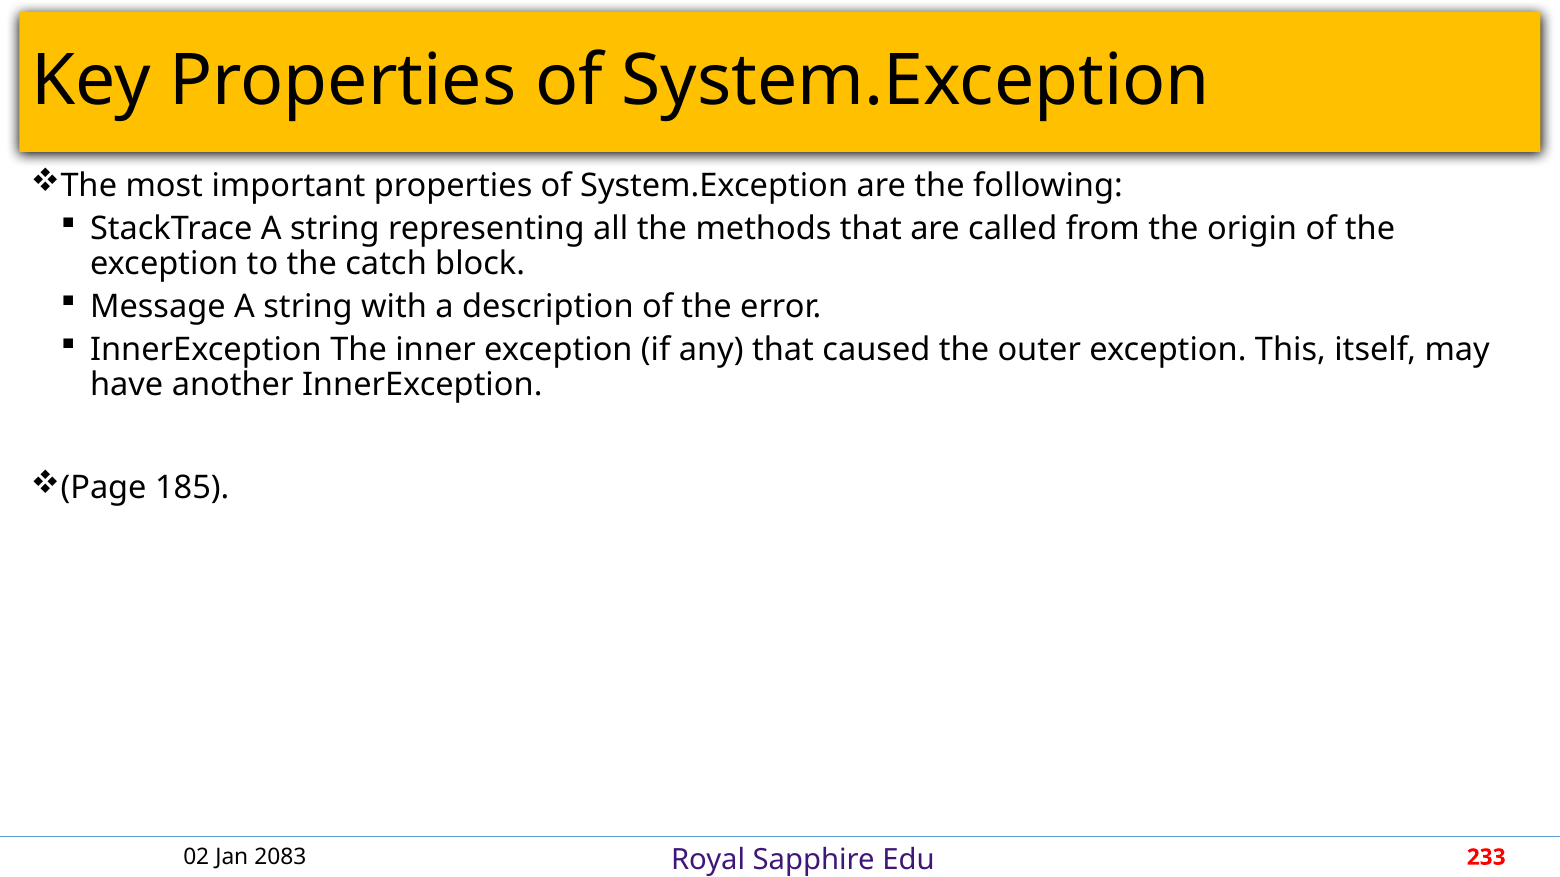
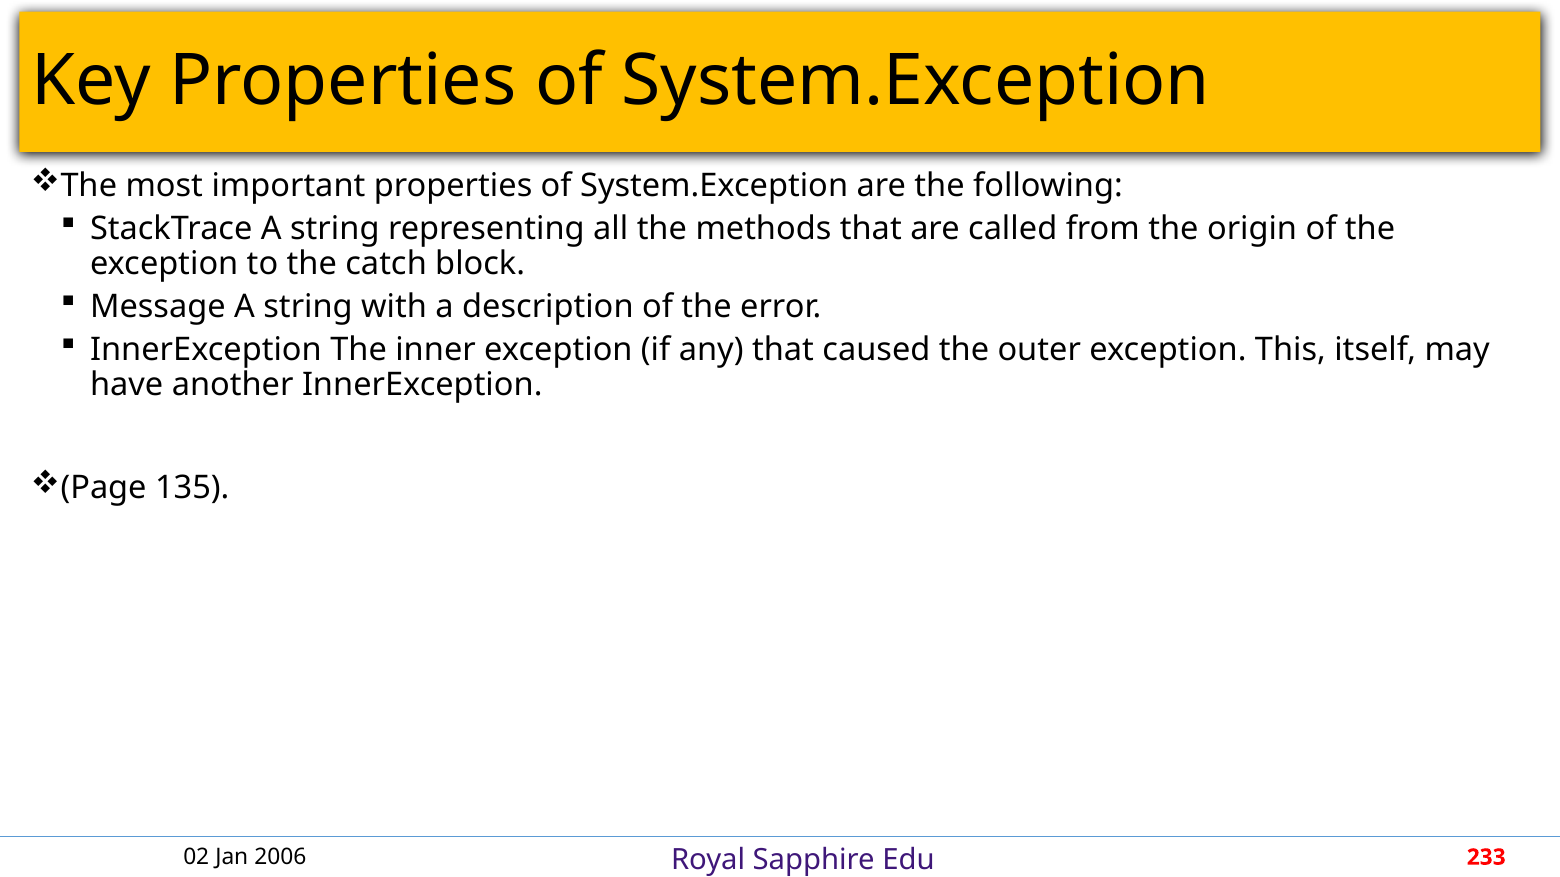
185: 185 -> 135
2083: 2083 -> 2006
